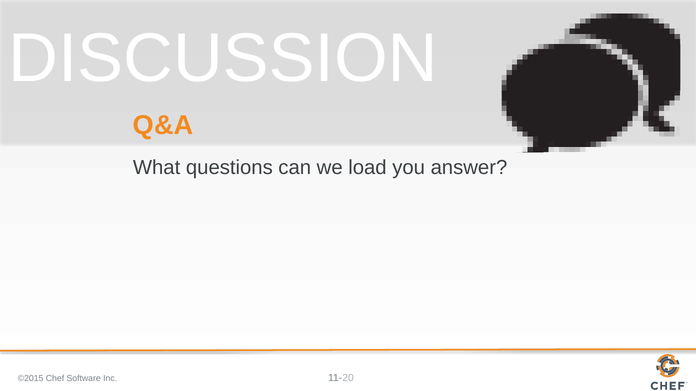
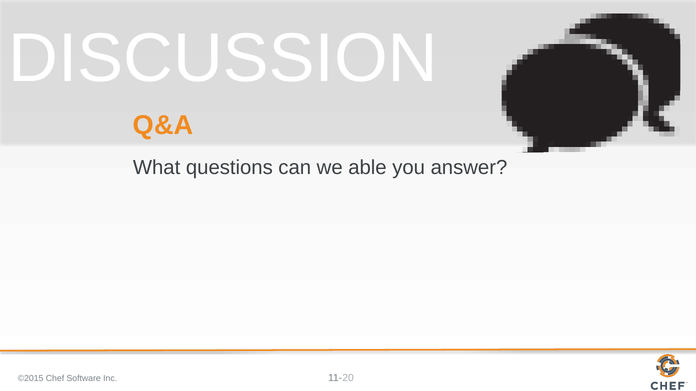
load: load -> able
